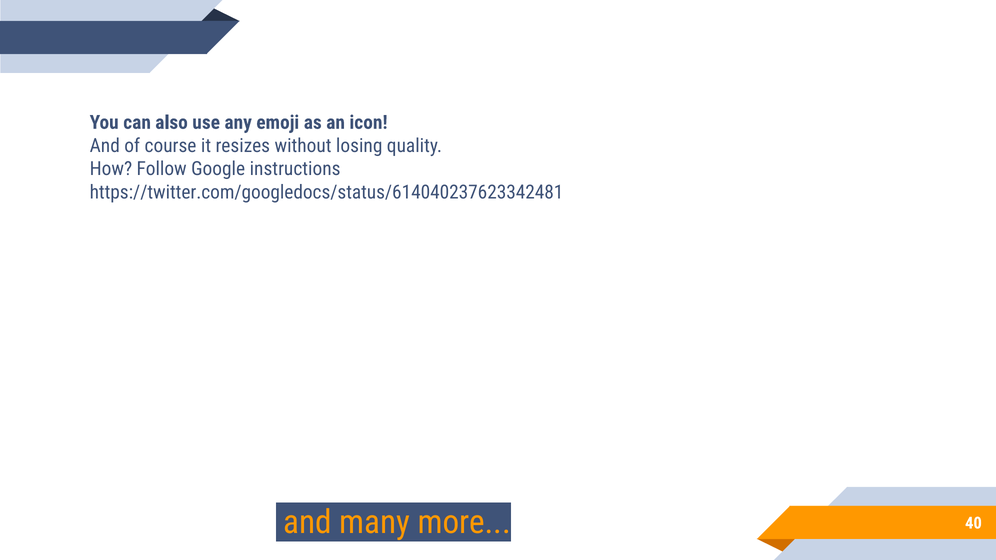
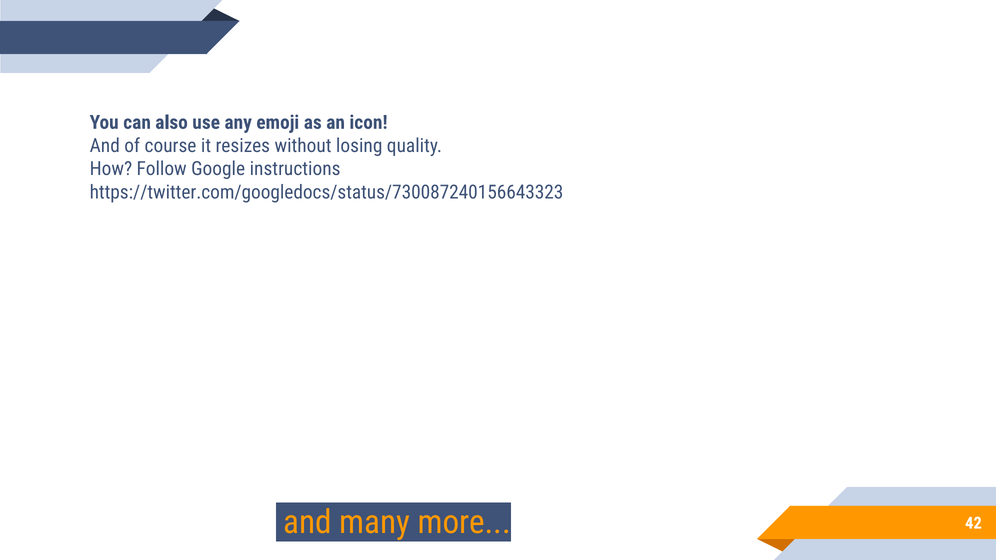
https://twitter.com/googledocs/status/614040237623342481: https://twitter.com/googledocs/status/614040237623342481 -> https://twitter.com/googledocs/status/730087240156643323
40: 40 -> 42
